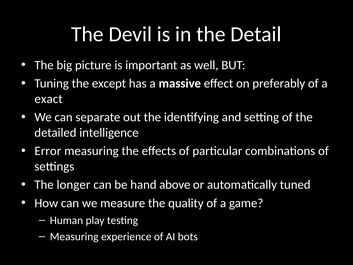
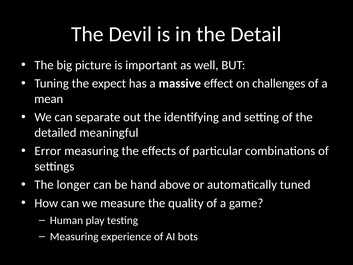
except: except -> expect
preferably: preferably -> challenges
exact: exact -> mean
intelligence: intelligence -> meaningful
